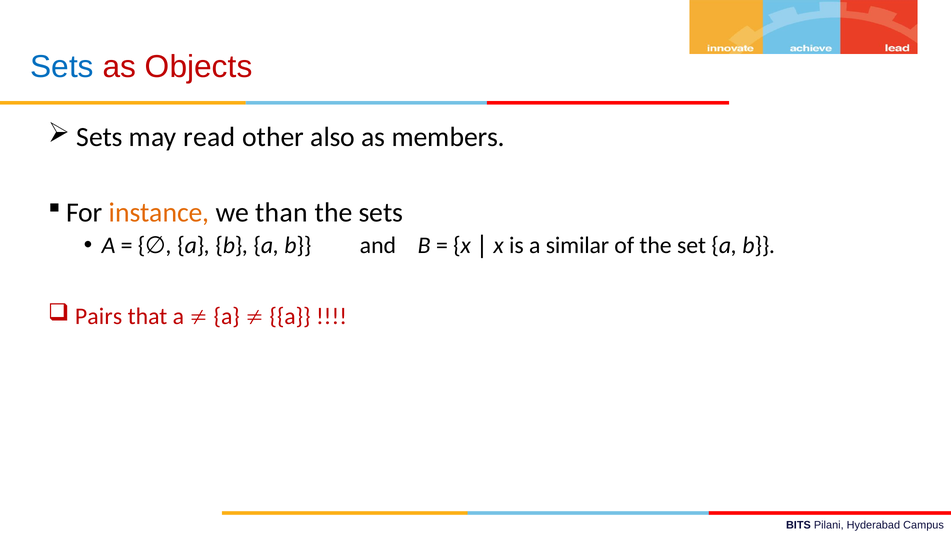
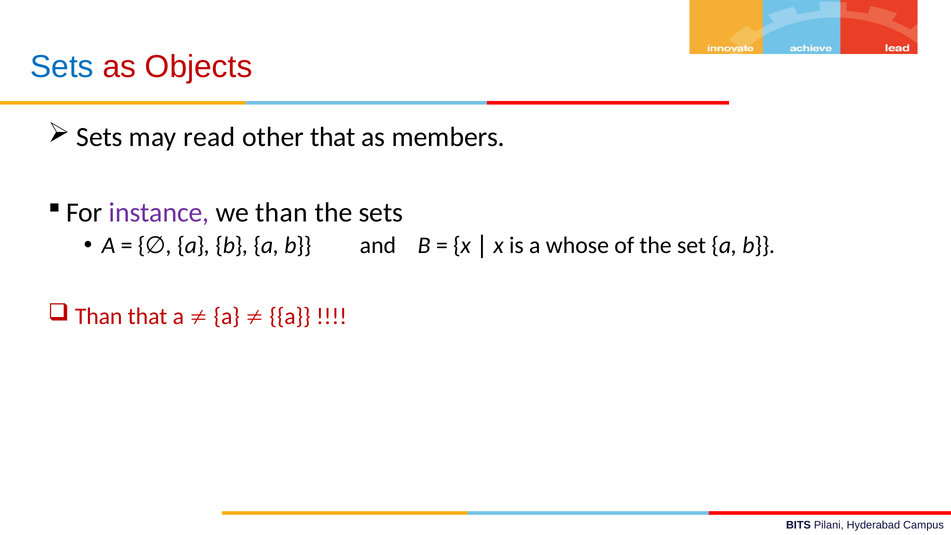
other also: also -> that
instance colour: orange -> purple
similar: similar -> whose
Pairs at (99, 317): Pairs -> Than
